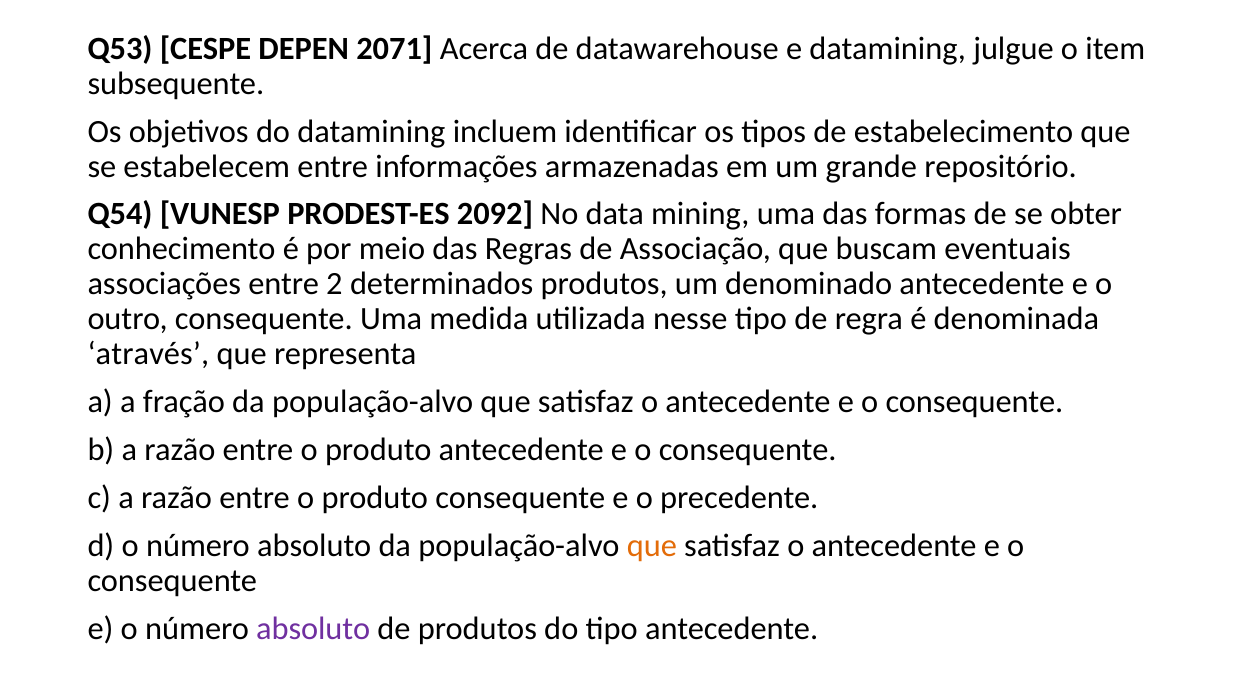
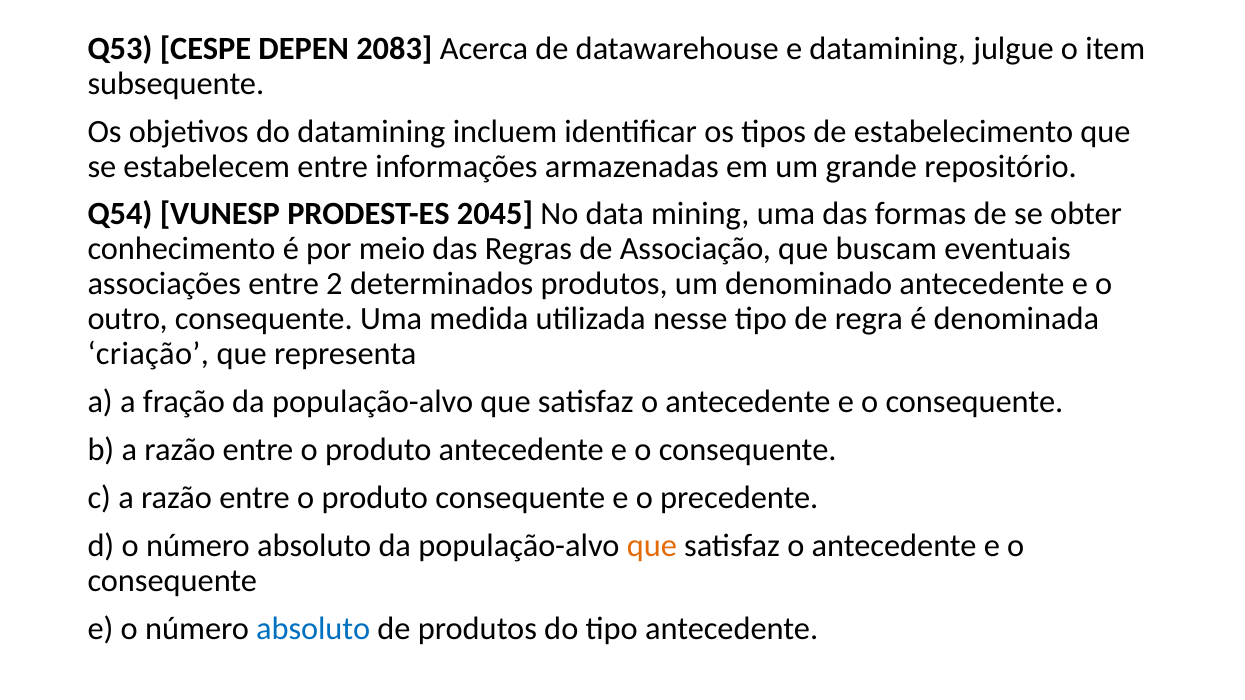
2071: 2071 -> 2083
2092: 2092 -> 2045
através: através -> criação
absoluto at (313, 629) colour: purple -> blue
